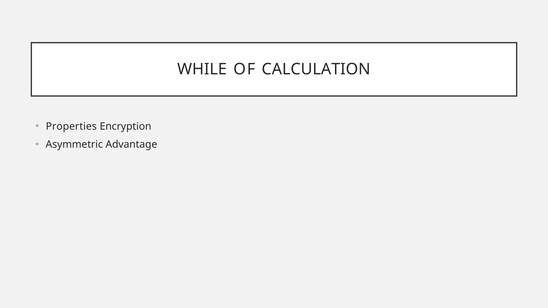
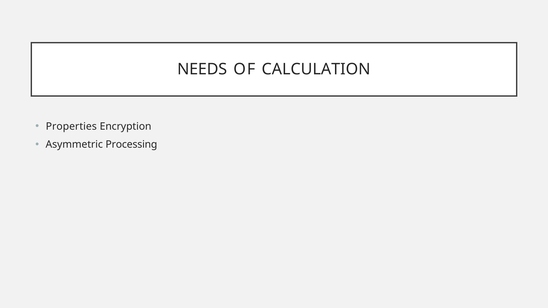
WHILE: WHILE -> NEEDS
Advantage: Advantage -> Processing
